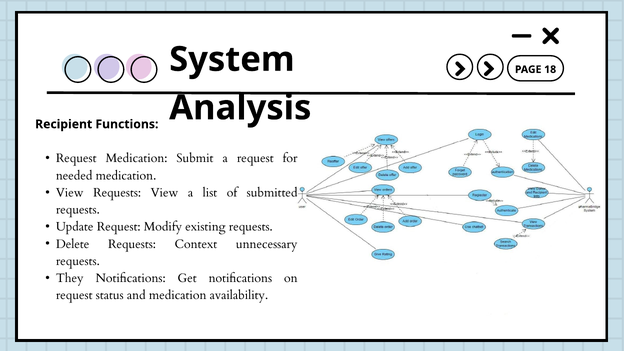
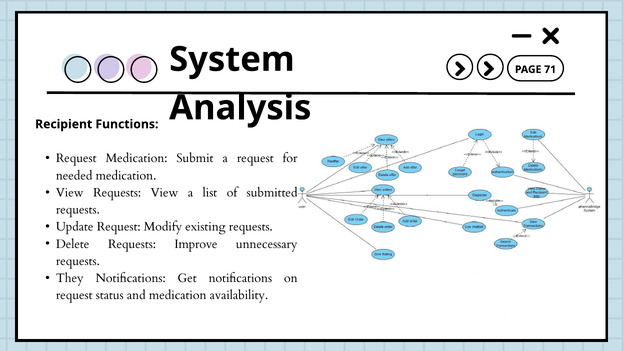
18: 18 -> 71
Context: Context -> Improve
